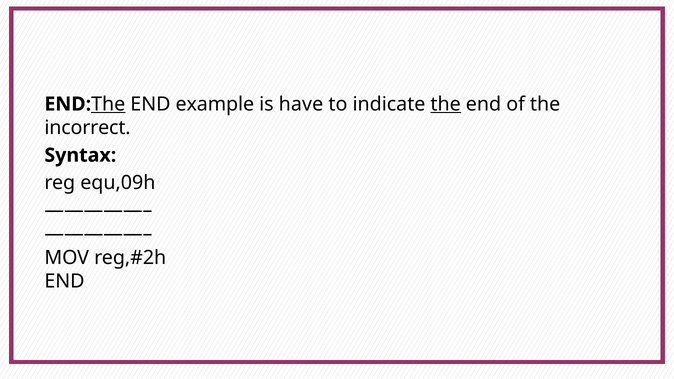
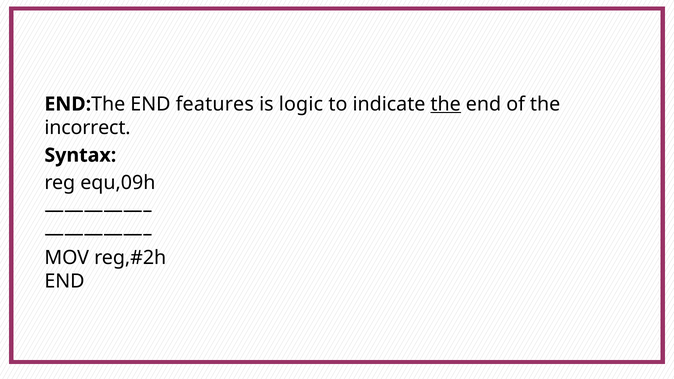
The at (108, 104) underline: present -> none
example: example -> features
have: have -> logic
